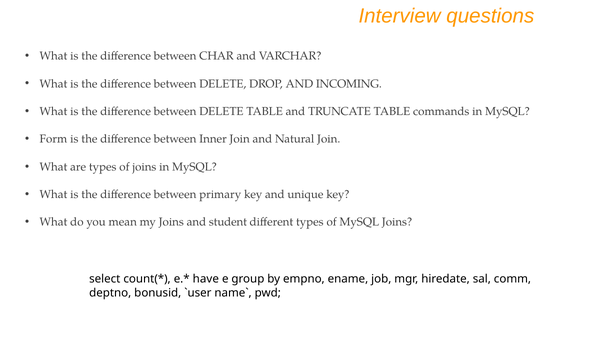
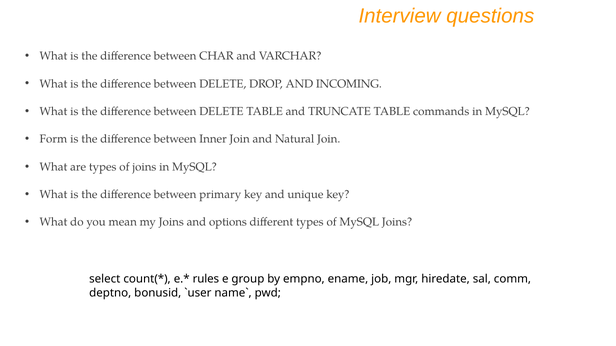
student: student -> options
have: have -> rules
